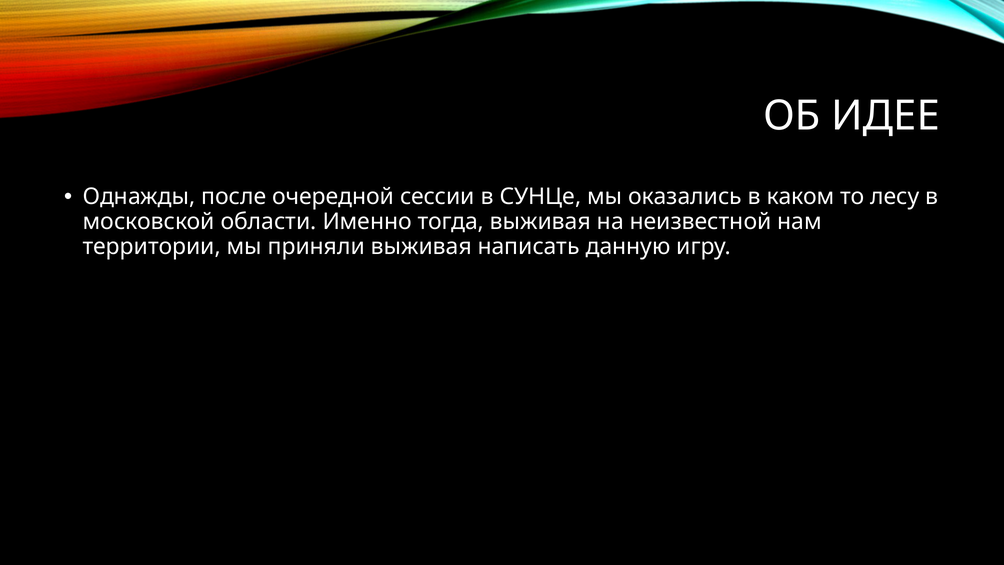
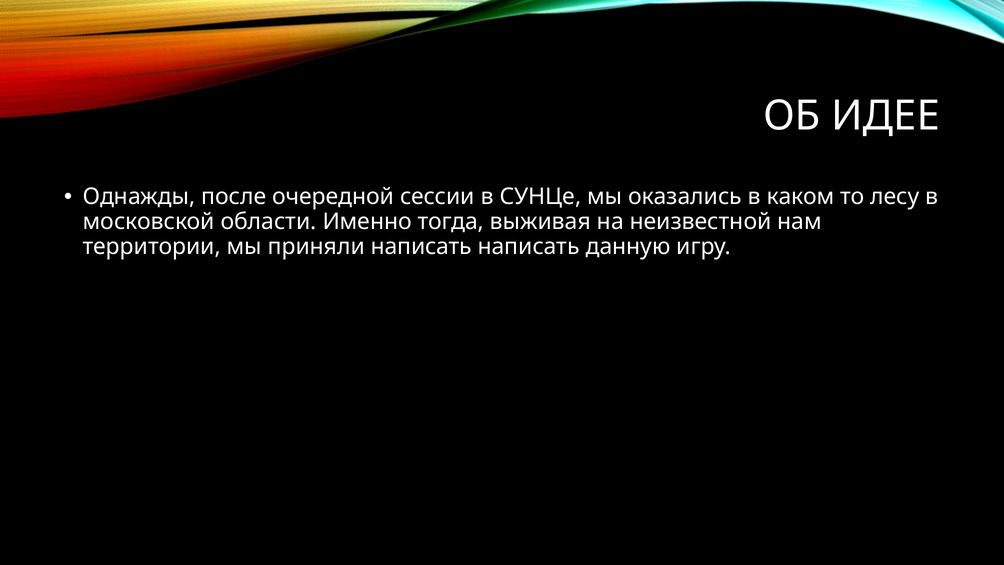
приняли выживая: выживая -> написать
